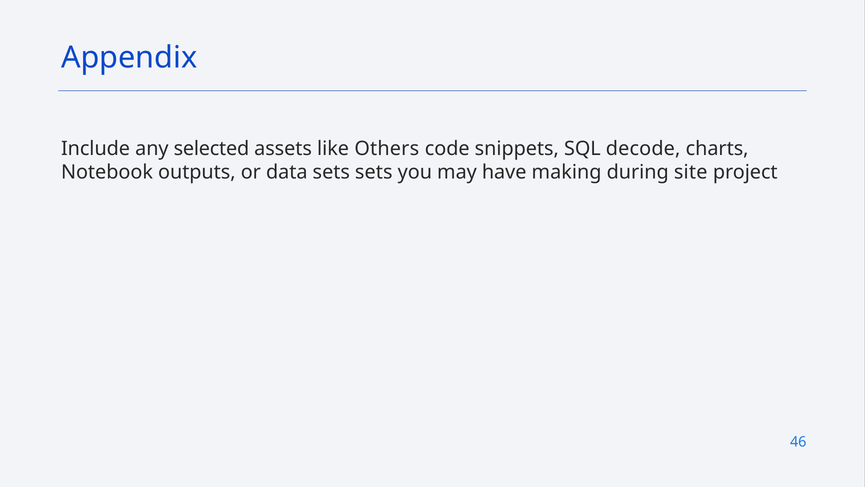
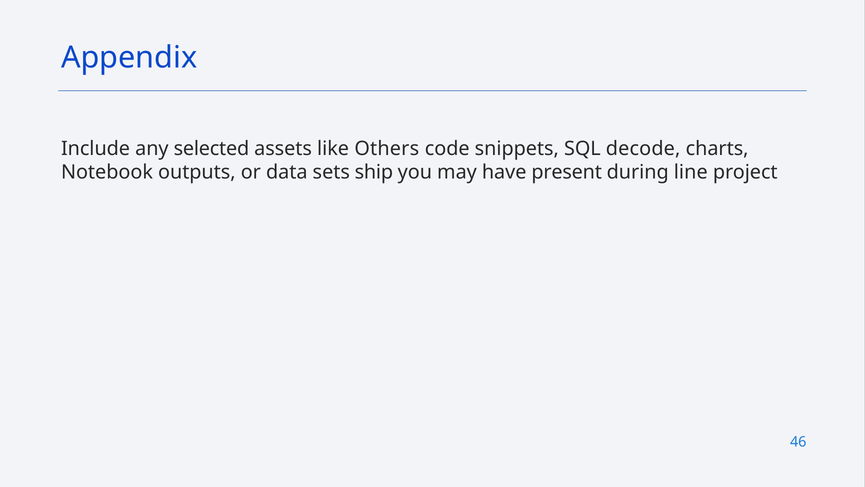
sets sets: sets -> ship
making: making -> present
site: site -> line
